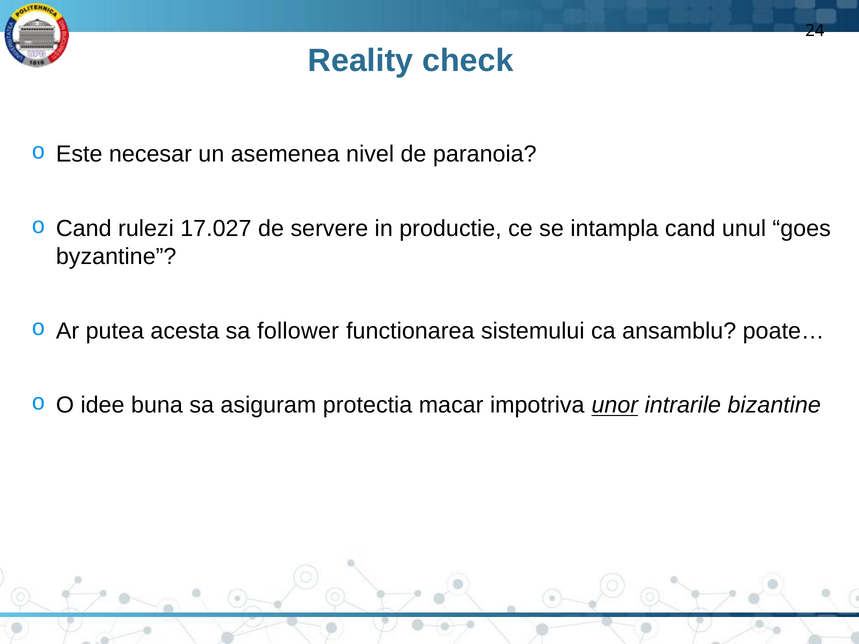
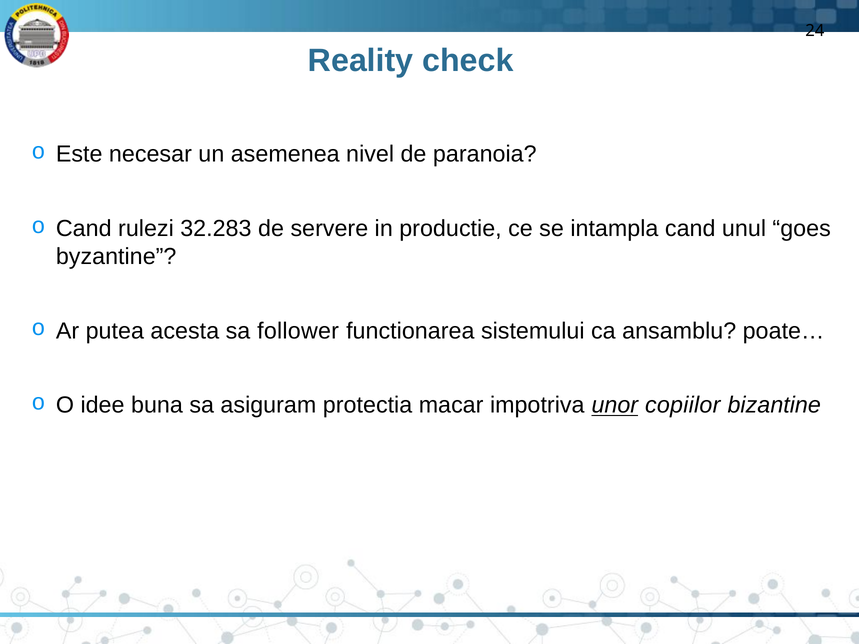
17.027: 17.027 -> 32.283
intrarile: intrarile -> copiilor
